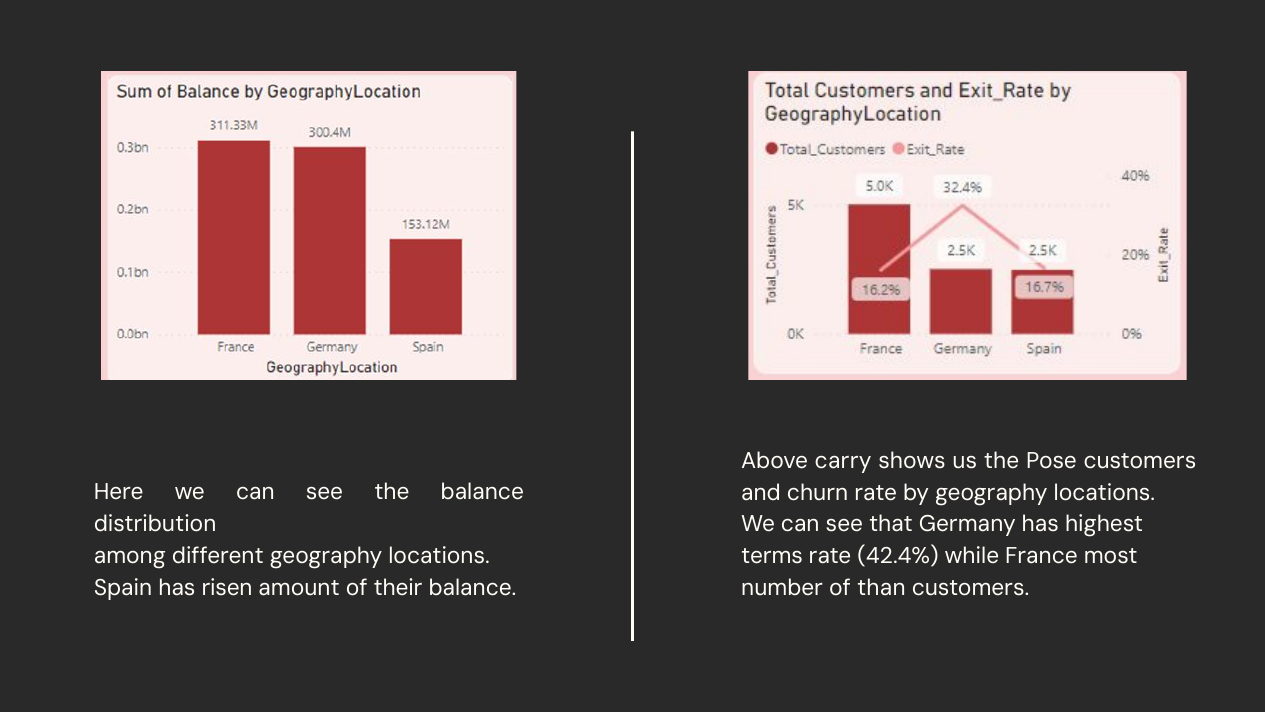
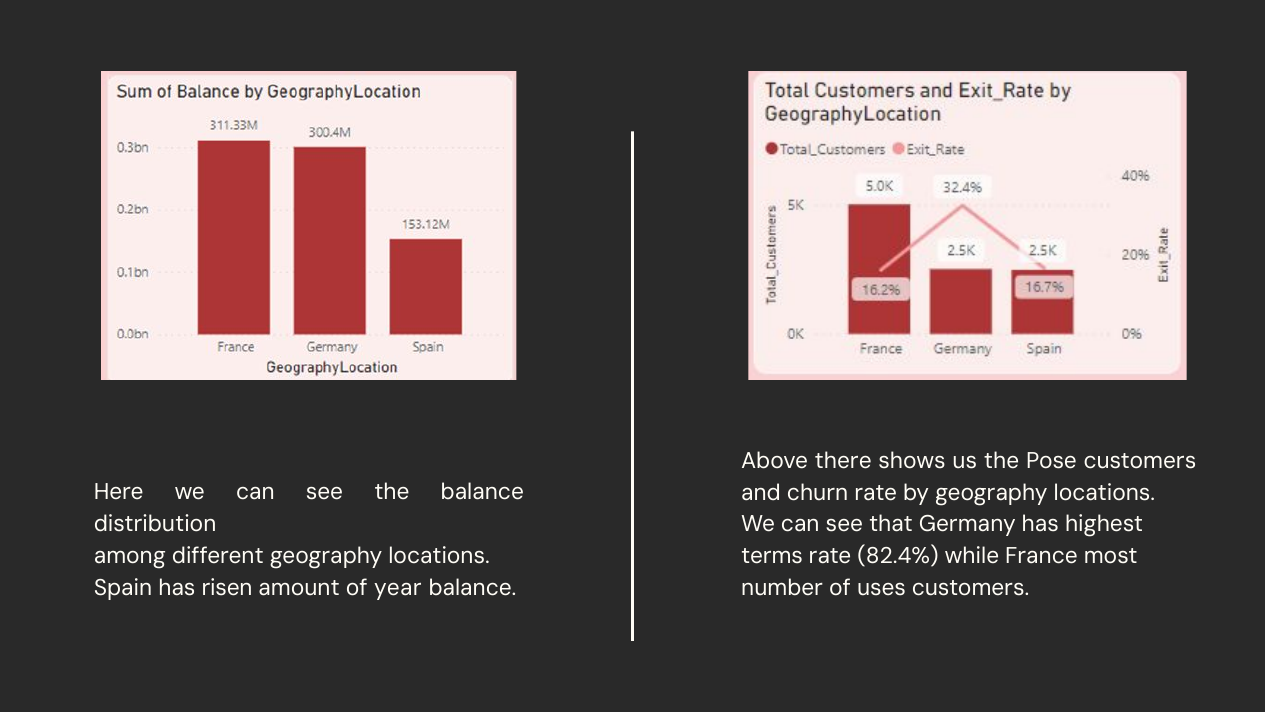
carry: carry -> there
42.4%: 42.4% -> 82.4%
their: their -> year
than: than -> uses
